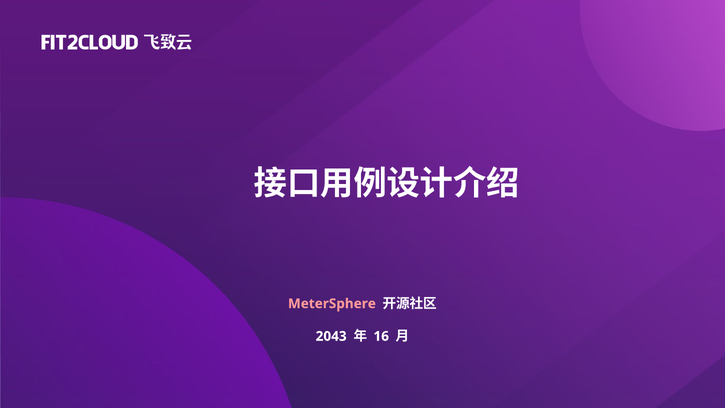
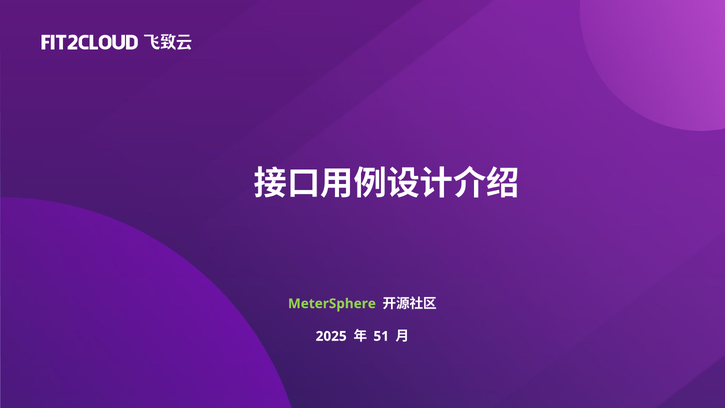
MeterSphere colour: pink -> light green
2043: 2043 -> 2025
16: 16 -> 51
